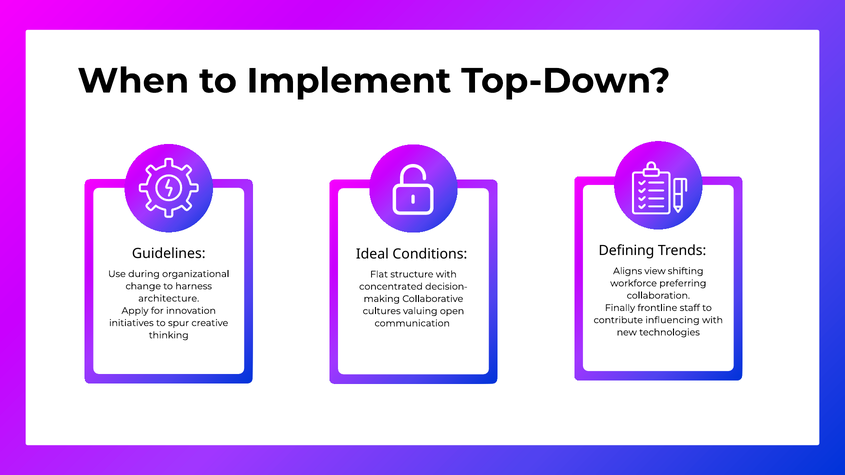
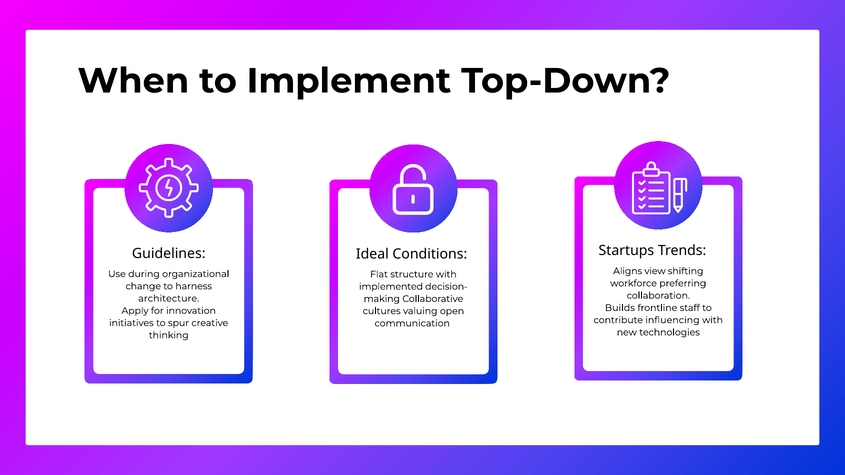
Defining: Defining -> Startups
concentrated: concentrated -> implemented
Finally: Finally -> Builds
